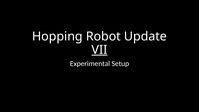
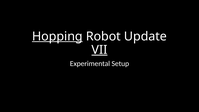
Hopping underline: none -> present
